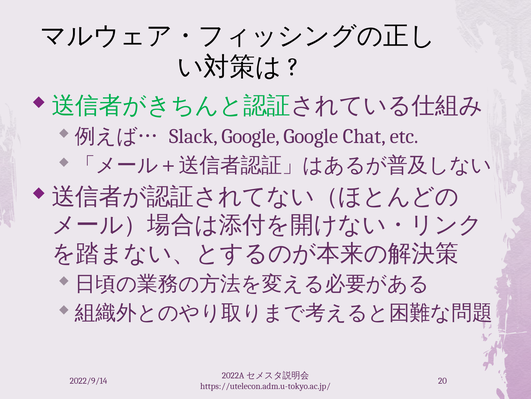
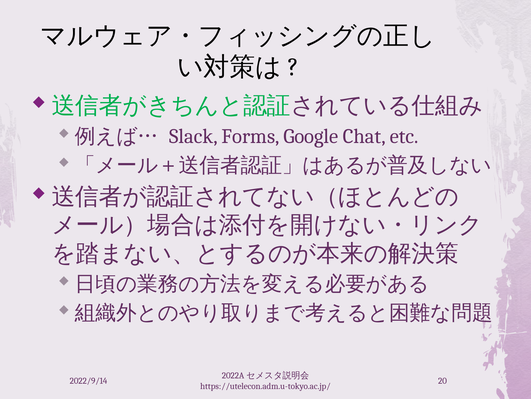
Slack Google: Google -> Forms
